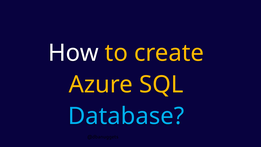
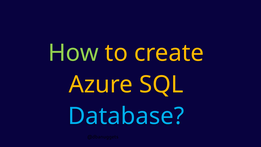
How colour: white -> light green
